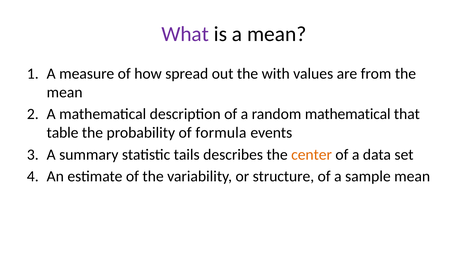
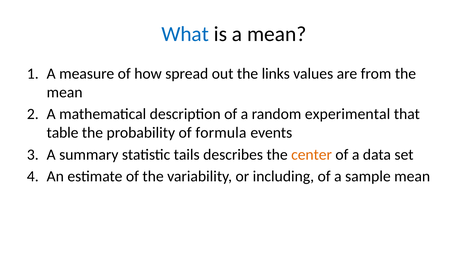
What colour: purple -> blue
with: with -> links
random mathematical: mathematical -> experimental
structure: structure -> including
